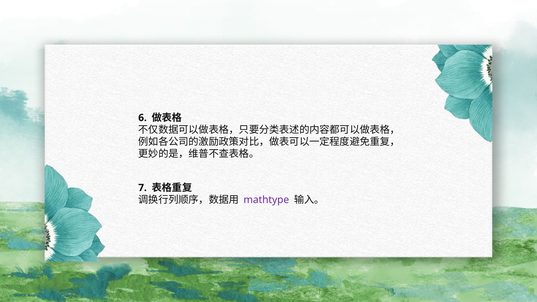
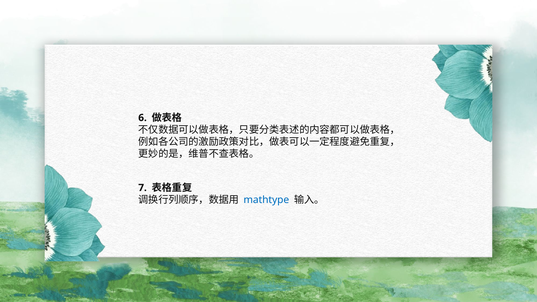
mathtype colour: purple -> blue
